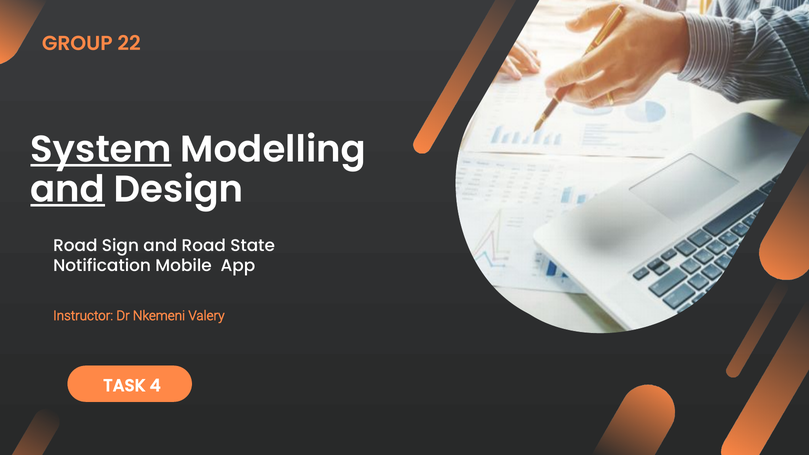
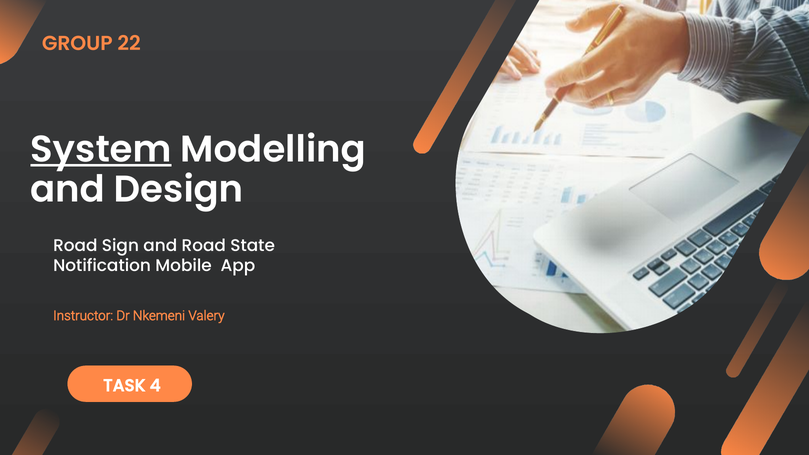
and at (68, 189) underline: present -> none
